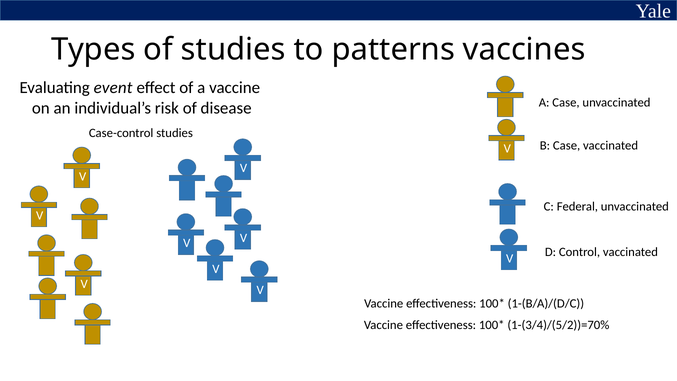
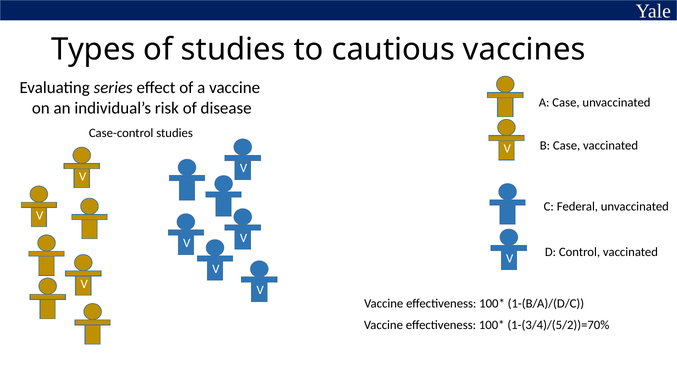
patterns: patterns -> cautious
event: event -> series
